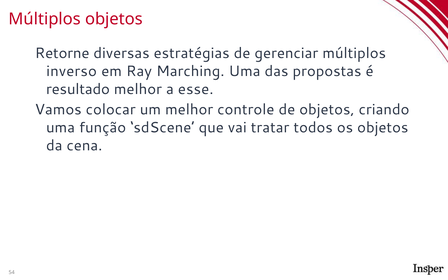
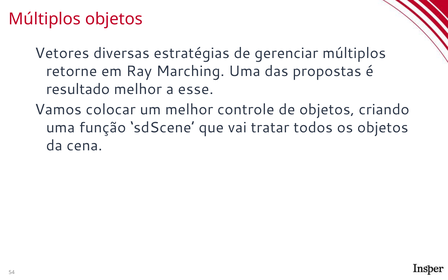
Retorne: Retorne -> Vetores
inverso: inverso -> retorne
